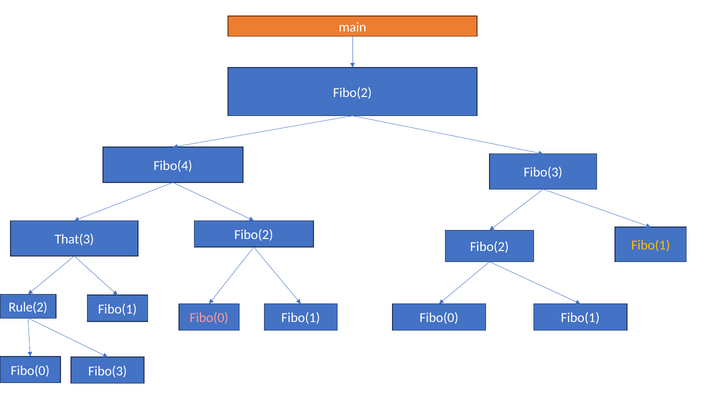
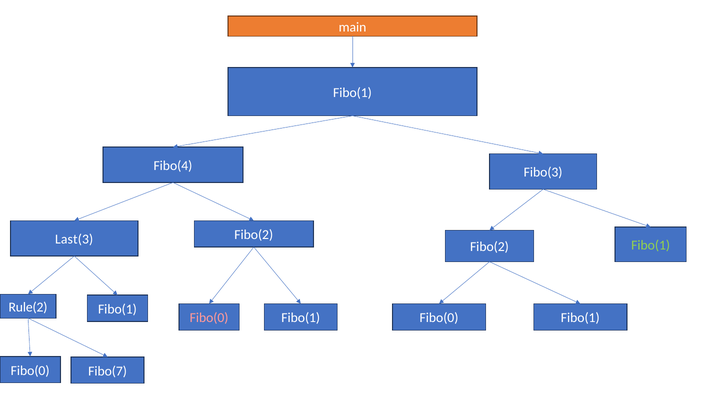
Fibo(2 at (352, 93): Fibo(2 -> Fibo(1
That(3: That(3 -> Last(3
Fibo(1 at (651, 245) colour: yellow -> light green
Fibo(0 Fibo(3: Fibo(3 -> Fibo(7
